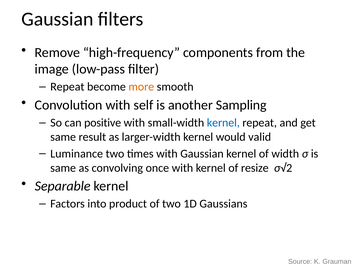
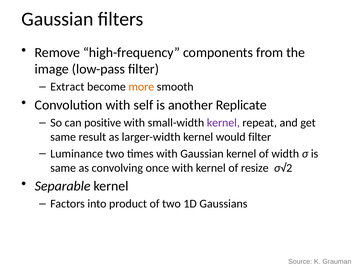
Repeat at (67, 87): Repeat -> Extract
Sampling: Sampling -> Replicate
kernel at (223, 123) colour: blue -> purple
would valid: valid -> filter
